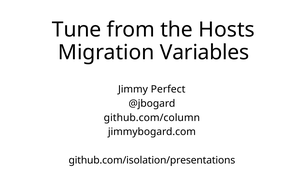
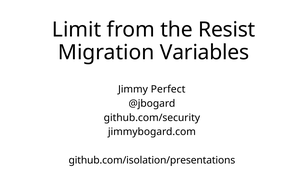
Tune: Tune -> Limit
Hosts: Hosts -> Resist
github.com/column: github.com/column -> github.com/security
